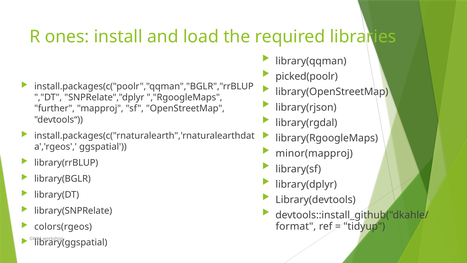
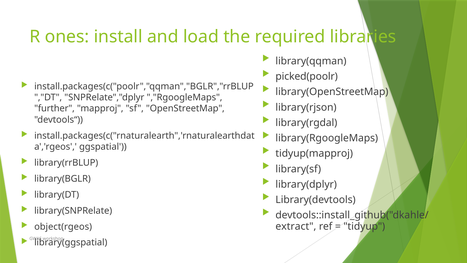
minor(mapproj: minor(mapproj -> tidyup(mapproj
colors(rgeos: colors(rgeos -> object(rgeos
format: format -> extract
